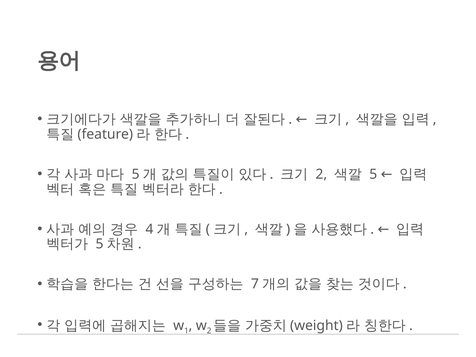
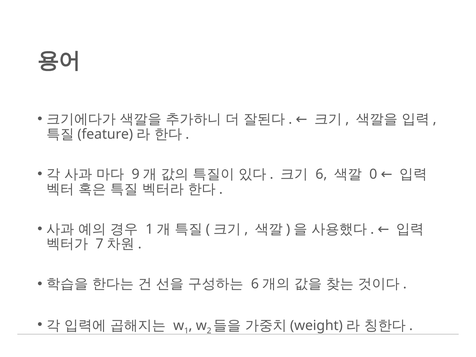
5 at (136, 174): 5 -> 9
2 at (321, 174): 2 -> 6
5 at (373, 174): 5 -> 0
4 at (149, 229): 4 -> 1
5 at (99, 244): 5 -> 7
7 at (255, 284): 7 -> 6
